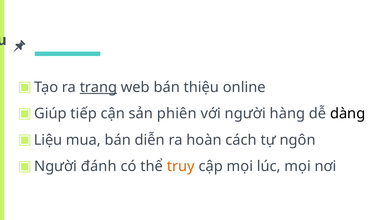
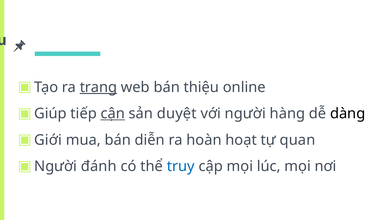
cận underline: none -> present
phiên: phiên -> duyệt
Liệu: Liệu -> Giới
cách: cách -> hoạt
ngôn: ngôn -> quan
truy colour: orange -> blue
